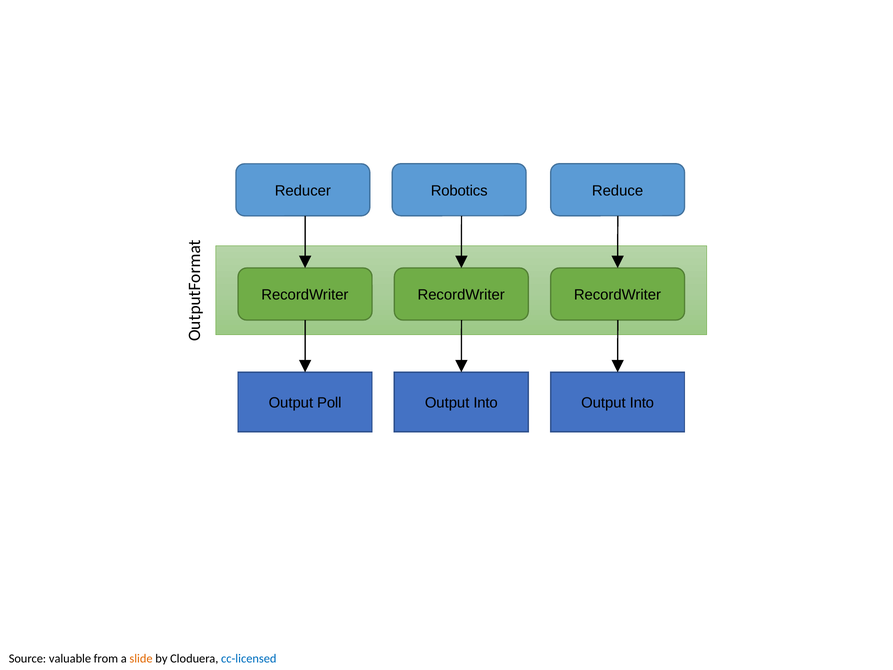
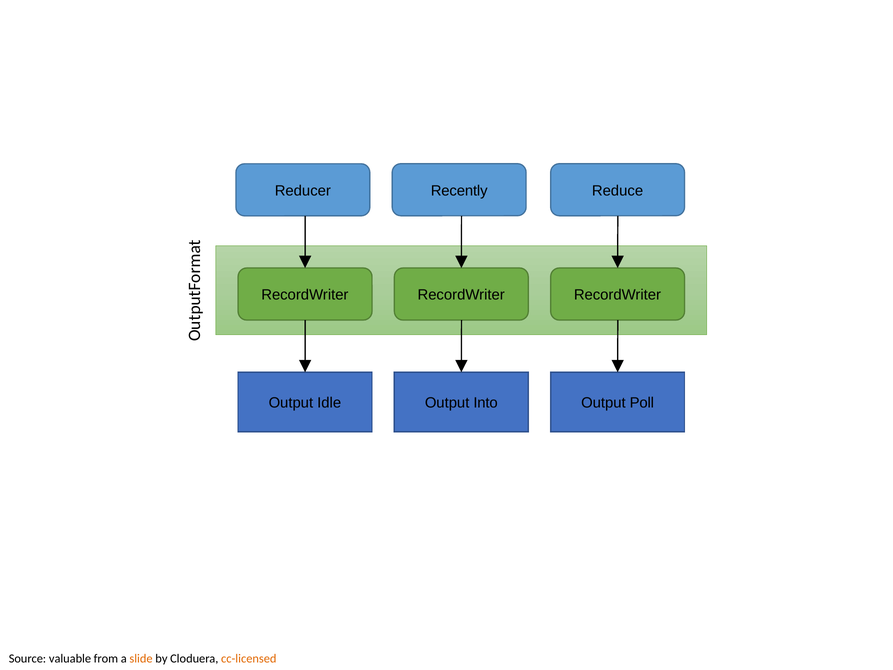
Robotics: Robotics -> Recently
Poll: Poll -> Idle
Into at (642, 403): Into -> Poll
cc-licensed colour: blue -> orange
